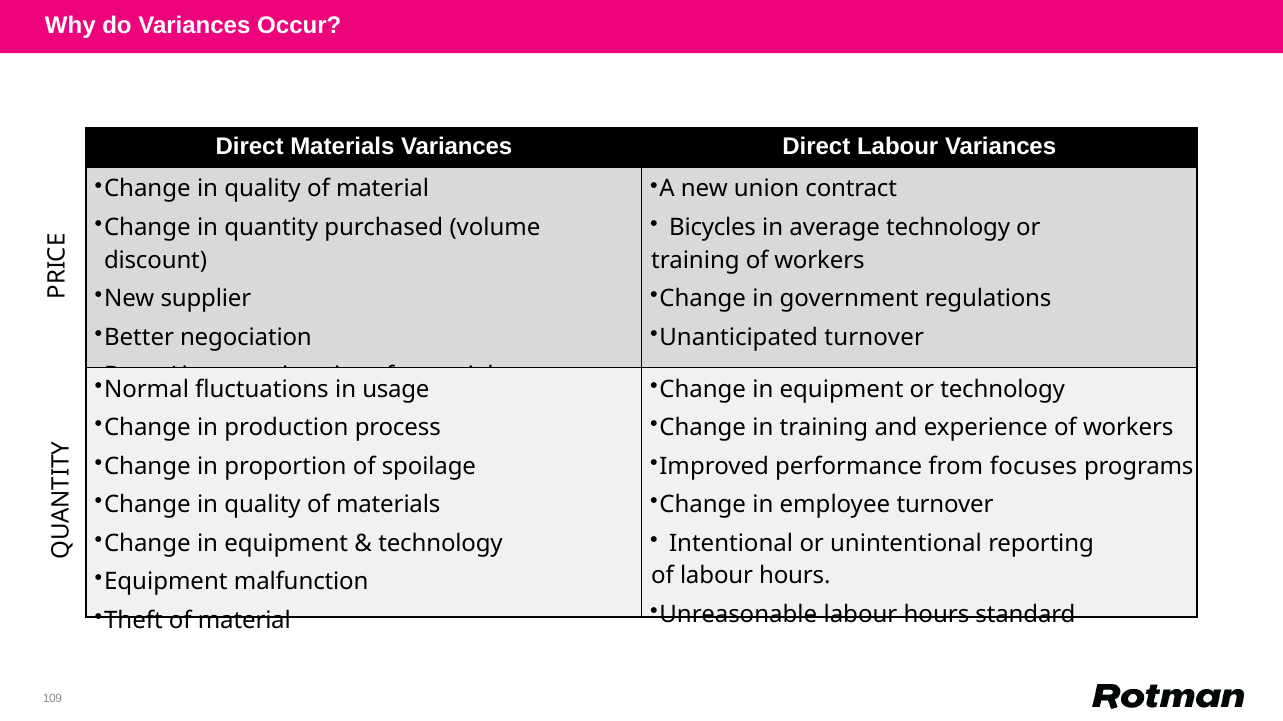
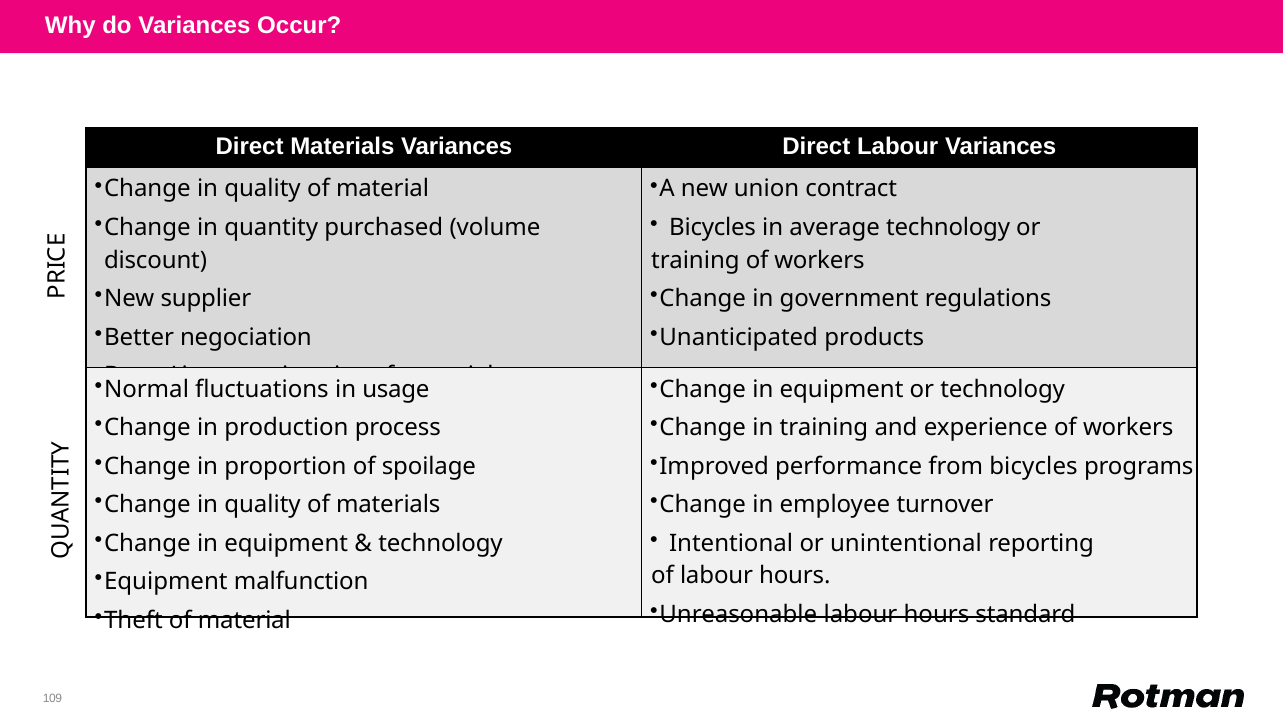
Unanticipated turnover: turnover -> products
from focuses: focuses -> bicycles
